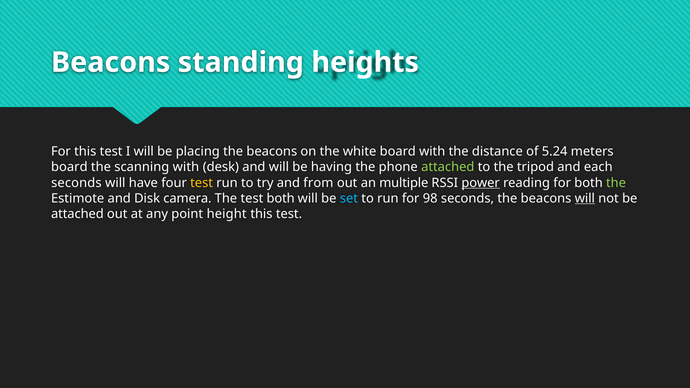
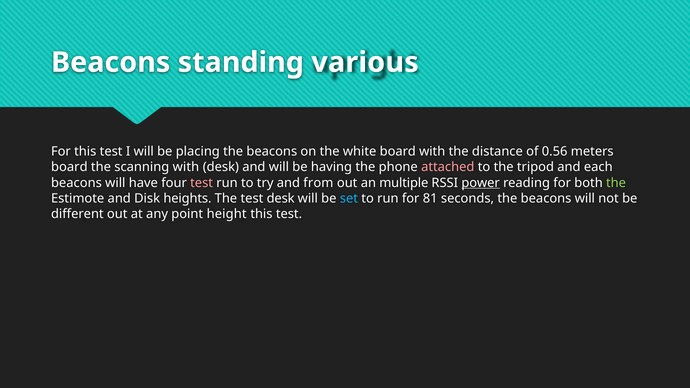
heights: heights -> various
5.24: 5.24 -> 0.56
attached at (448, 167) colour: light green -> pink
seconds at (76, 183): seconds -> beacons
test at (202, 183) colour: yellow -> pink
camera: camera -> heights
test both: both -> desk
98: 98 -> 81
will at (585, 198) underline: present -> none
attached at (77, 214): attached -> different
